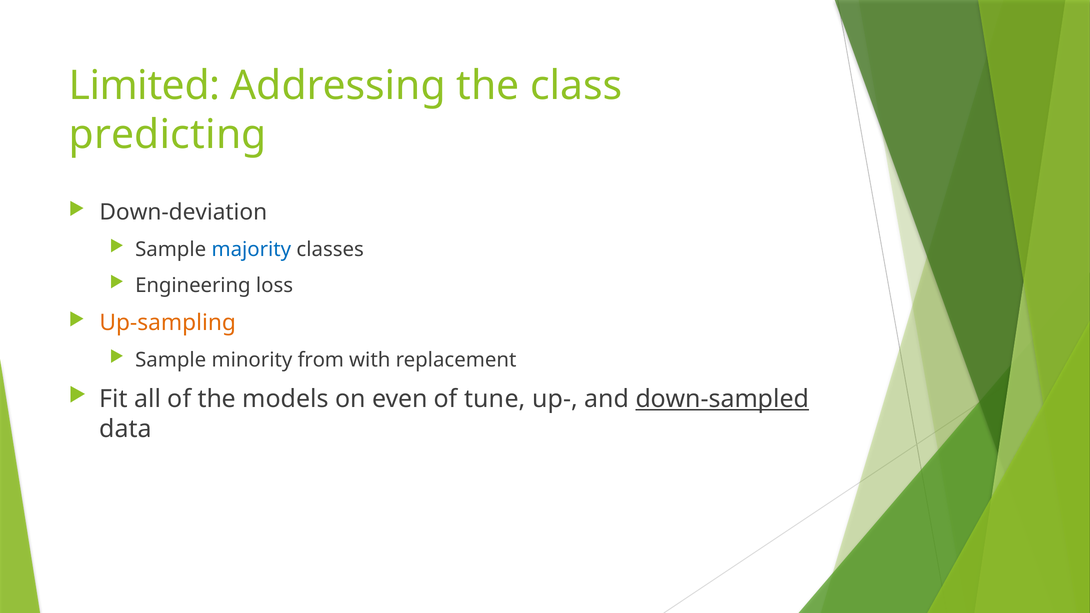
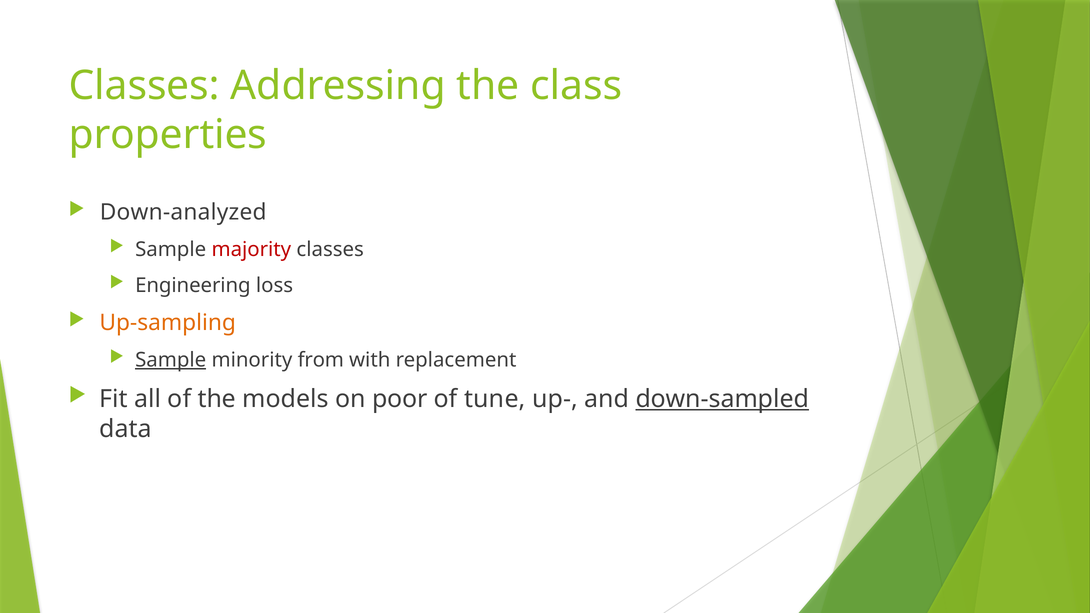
Limited at (144, 86): Limited -> Classes
predicting: predicting -> properties
Down-deviation: Down-deviation -> Down-analyzed
majority colour: blue -> red
Sample at (171, 360) underline: none -> present
even: even -> poor
